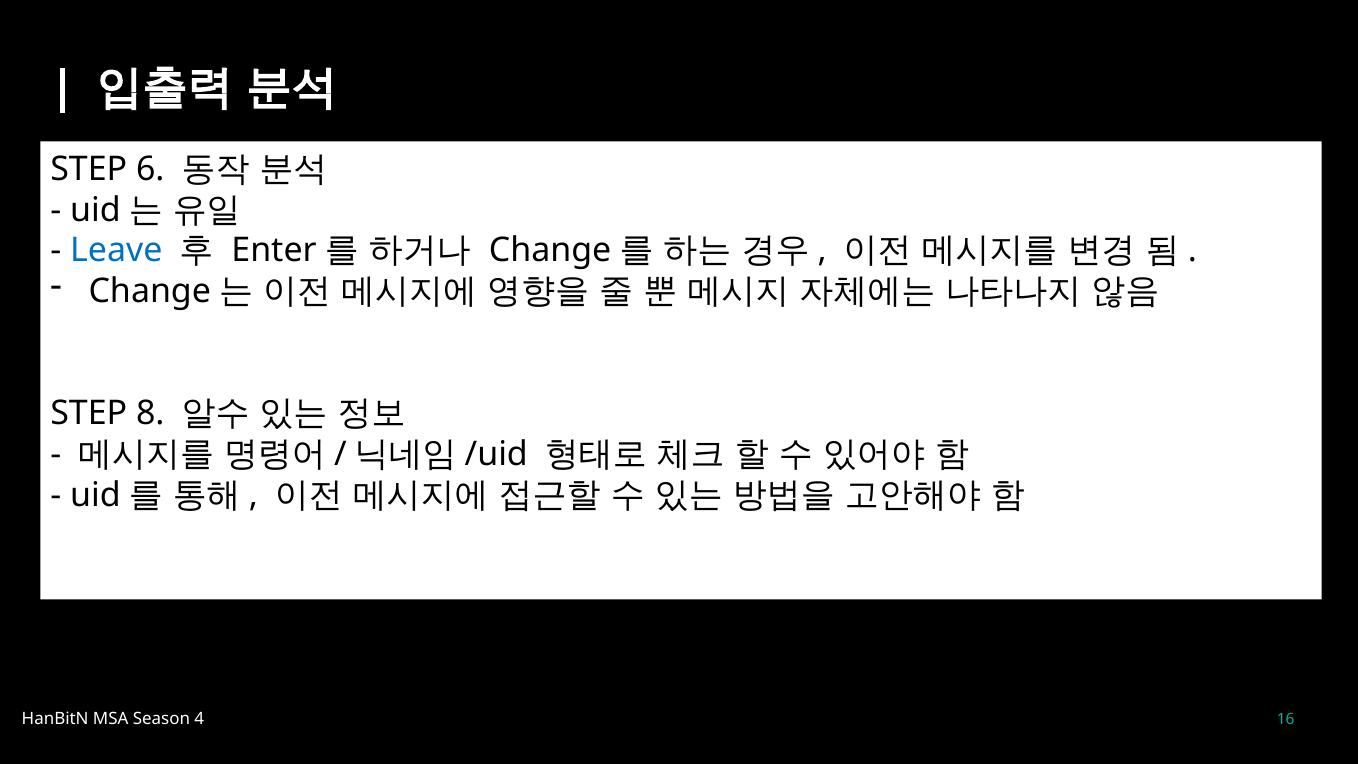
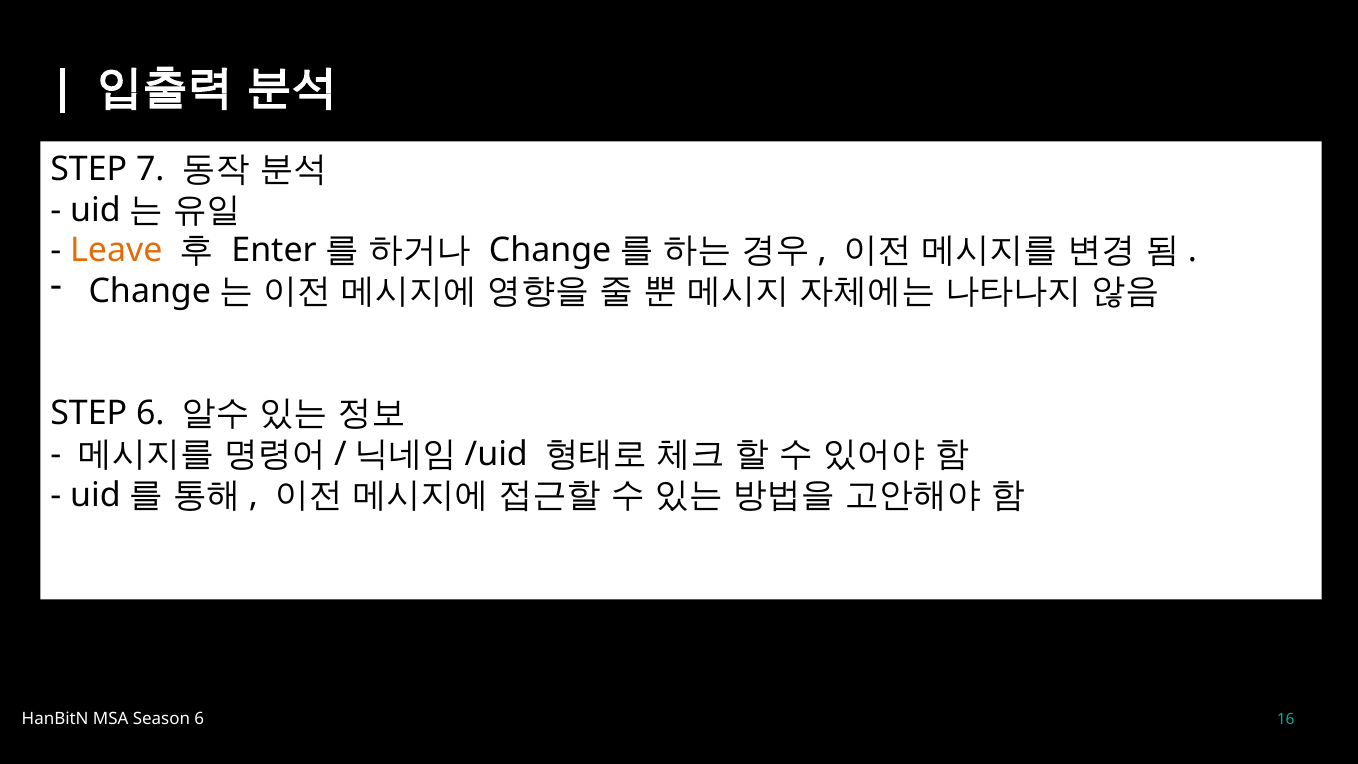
6: 6 -> 7
Leave colour: blue -> orange
STEP 8: 8 -> 6
4 at (199, 719): 4 -> 6
